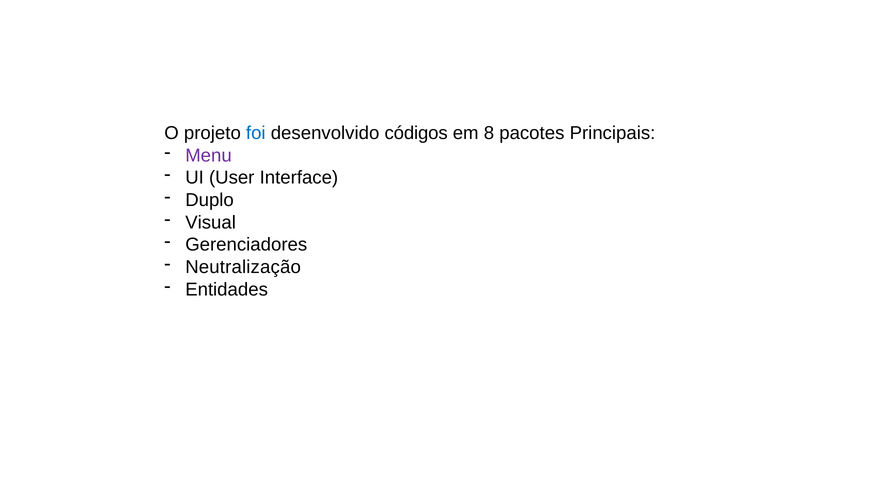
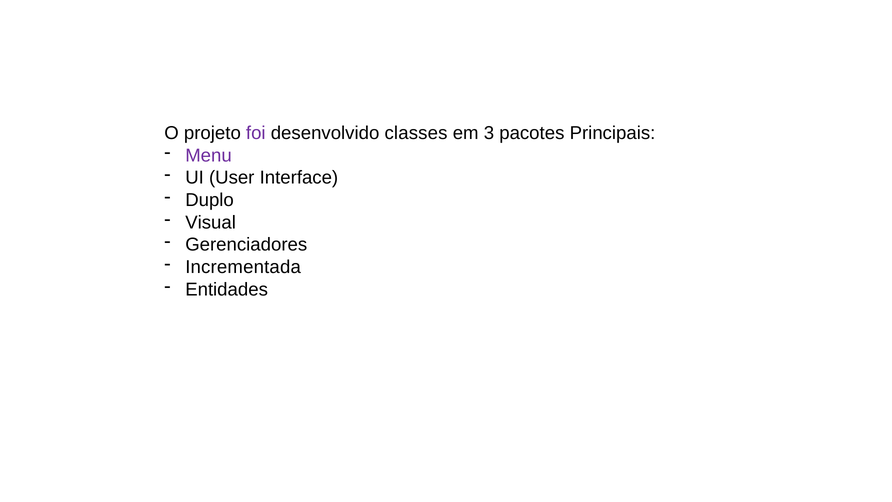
foi colour: blue -> purple
códigos: códigos -> classes
8: 8 -> 3
Neutralização: Neutralização -> Incrementada
